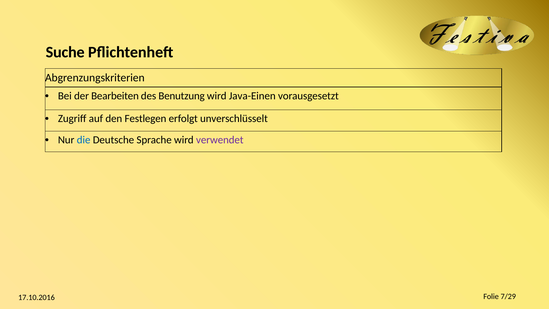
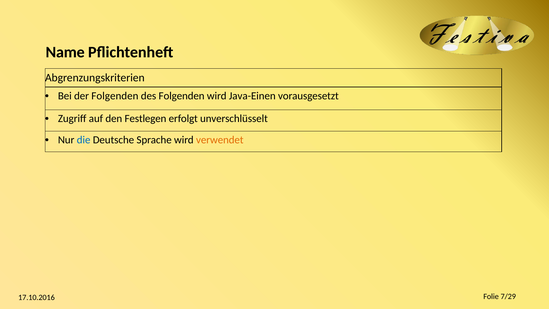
Suche: Suche -> Name
der Bearbeiten: Bearbeiten -> Folgenden
des Benutzung: Benutzung -> Folgenden
verwendet colour: purple -> orange
